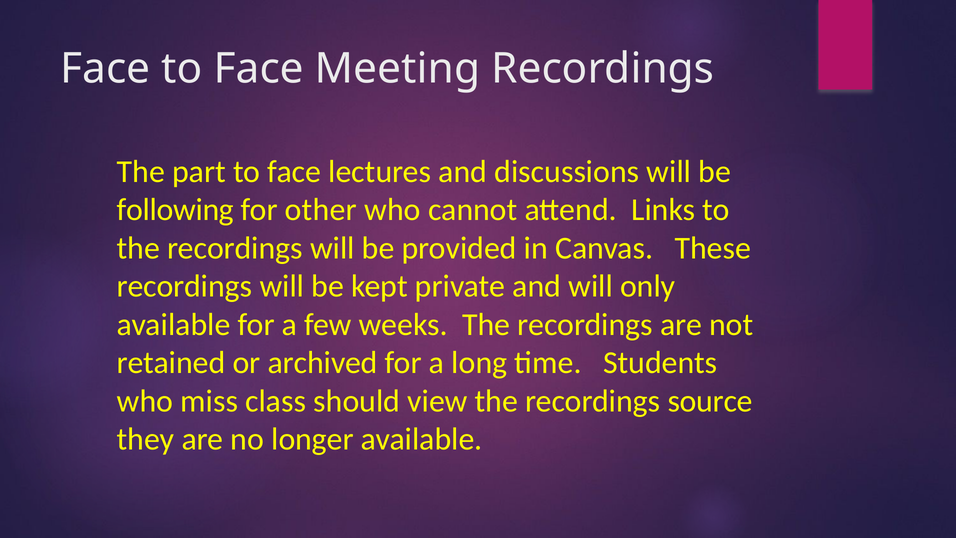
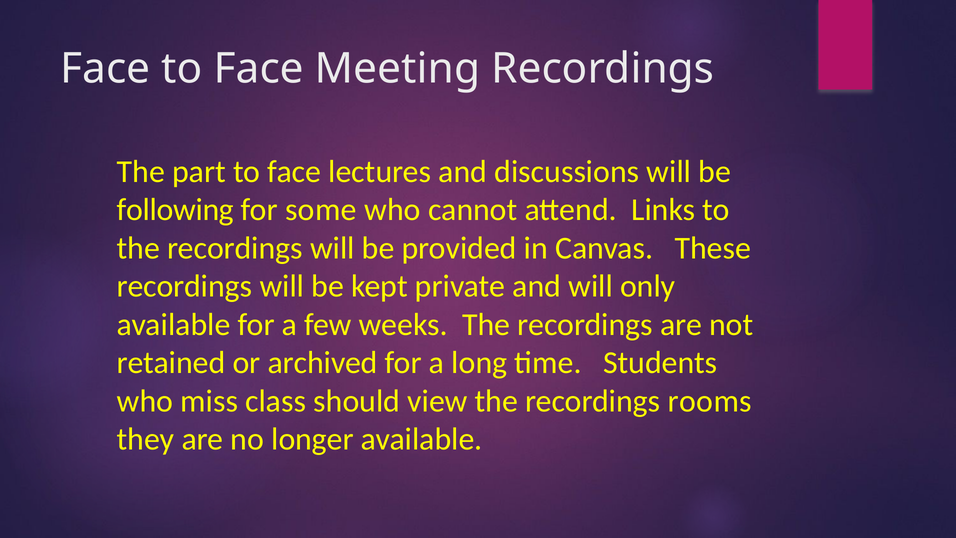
other: other -> some
source: source -> rooms
